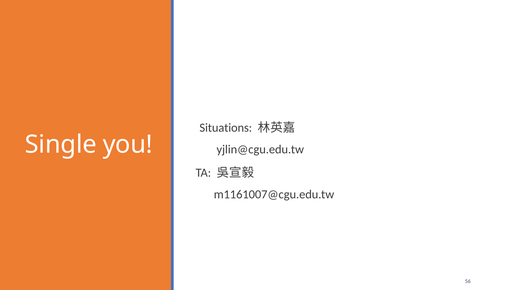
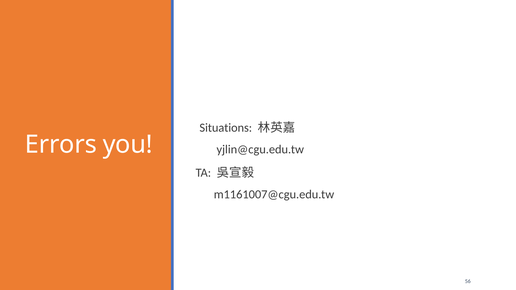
Single: Single -> Errors
